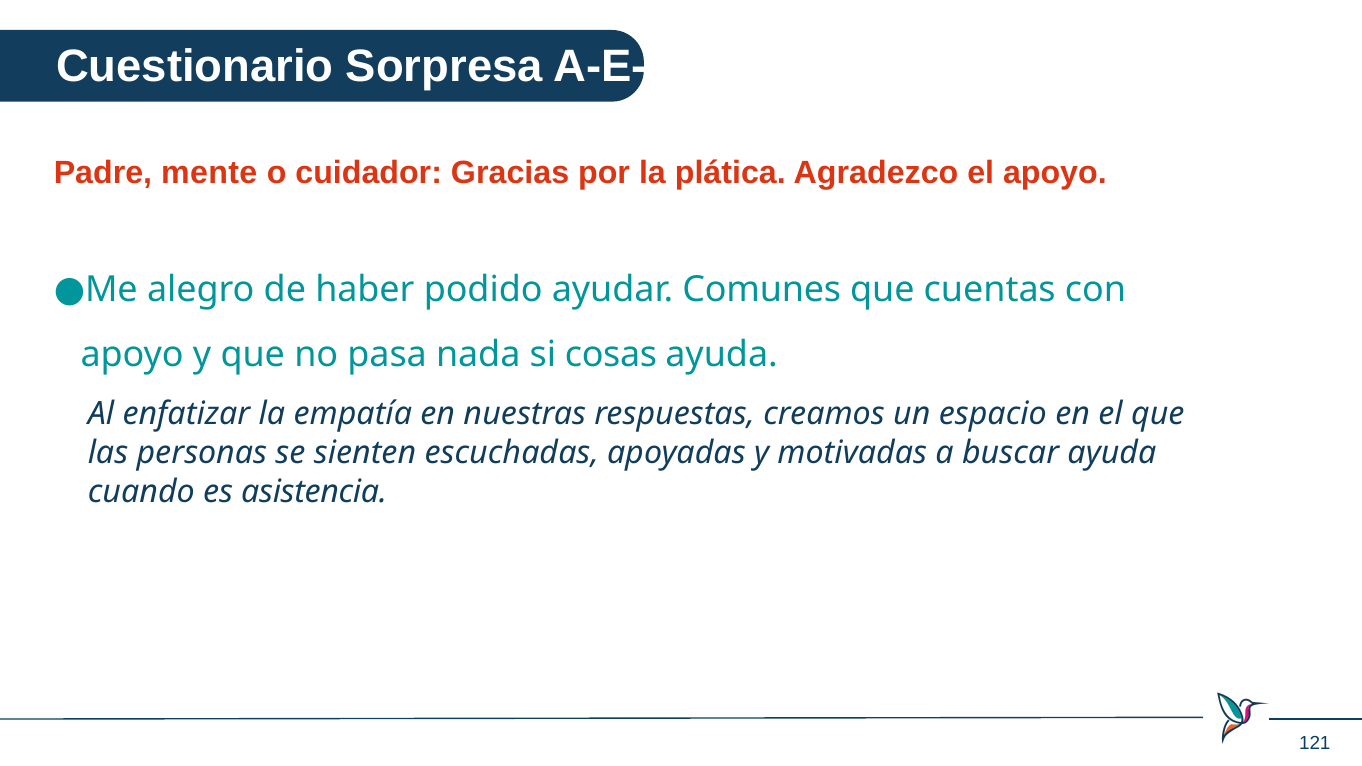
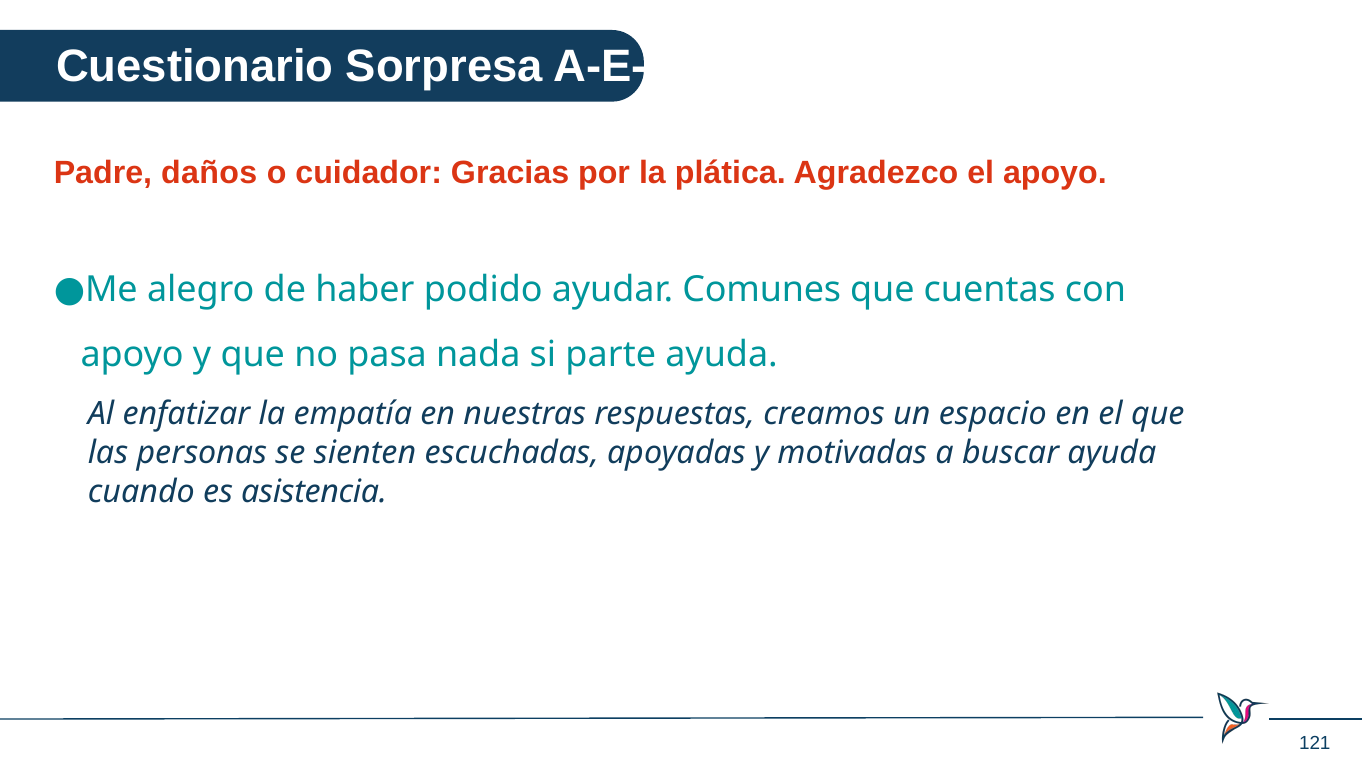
mente: mente -> daños
cosas: cosas -> parte
